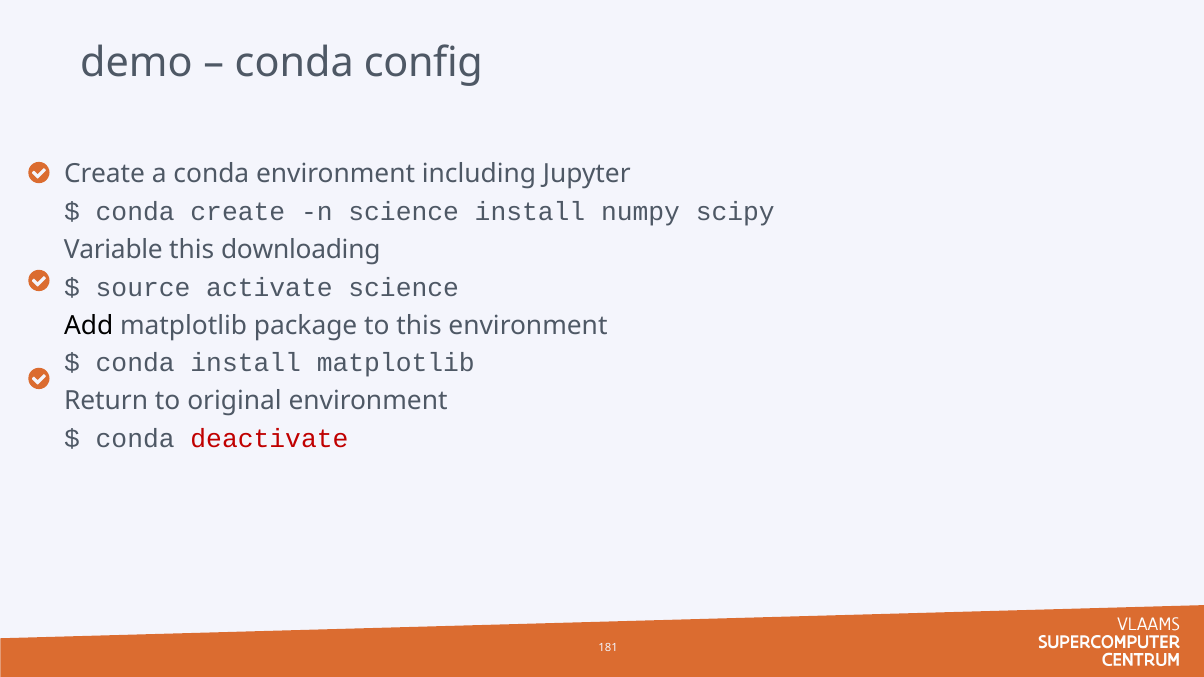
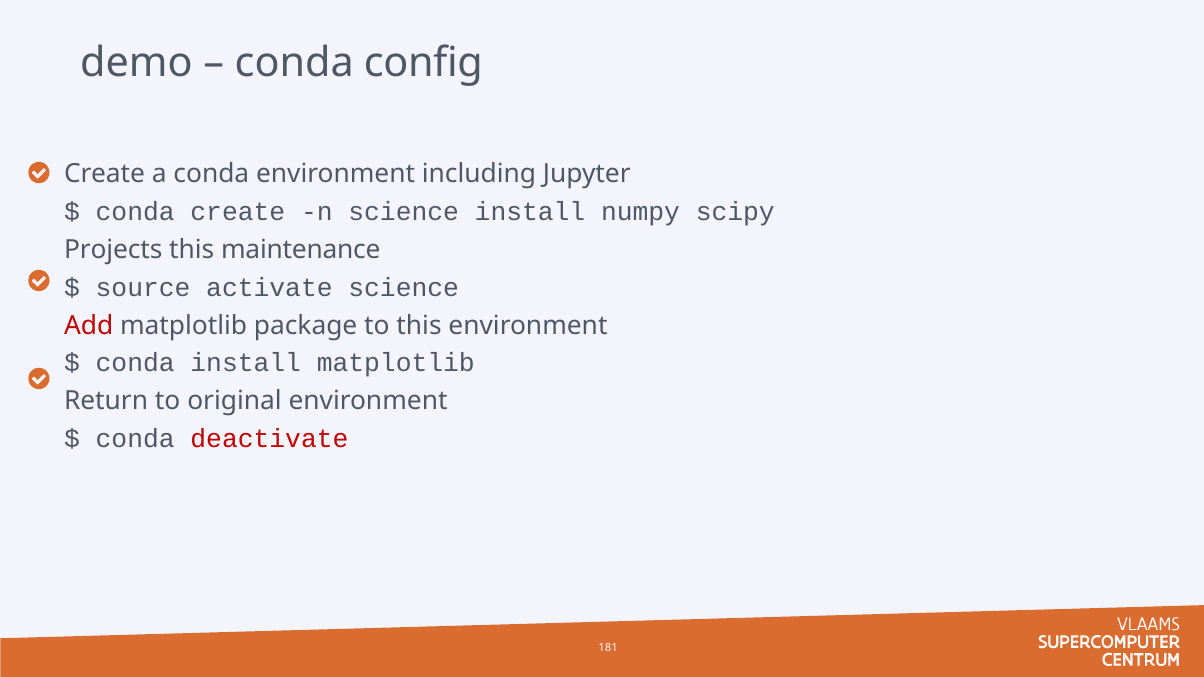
Variable: Variable -> Projects
downloading: downloading -> maintenance
Add colour: black -> red
